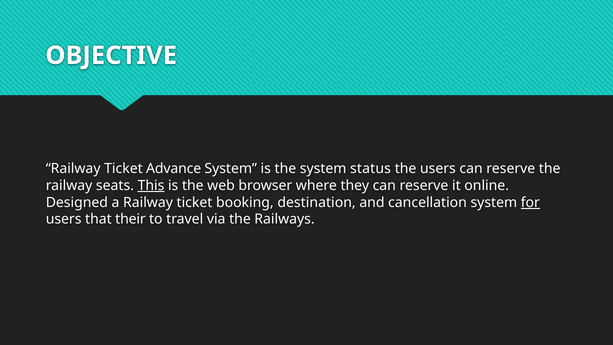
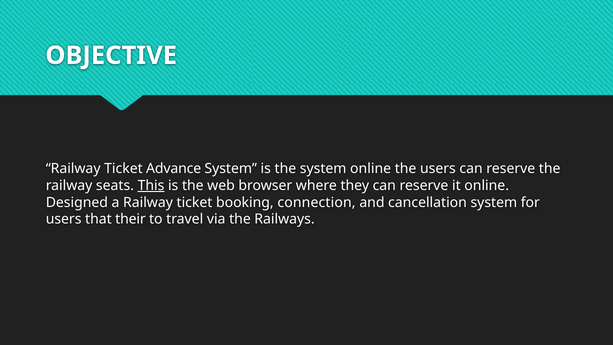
system status: status -> online
destination: destination -> connection
for underline: present -> none
